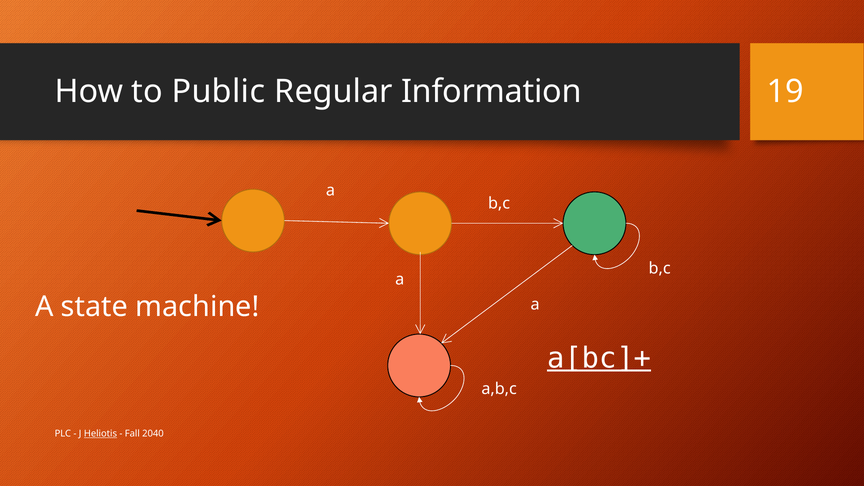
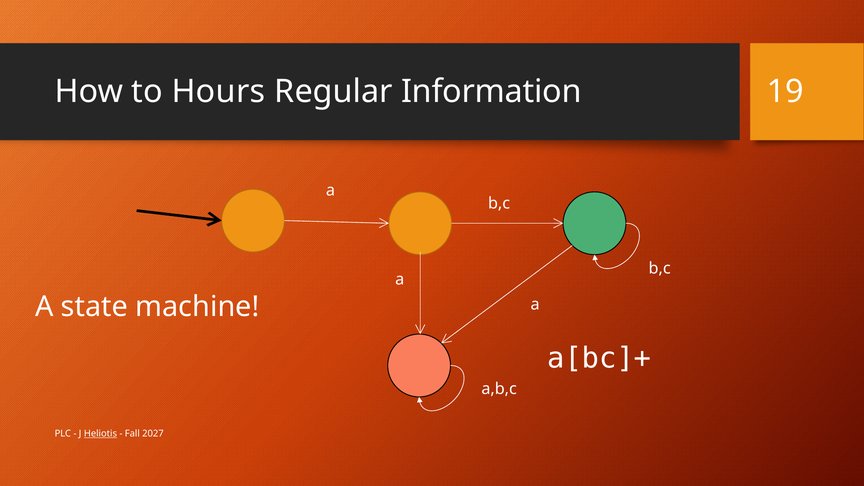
Public: Public -> Hours
a[bc]+ underline: present -> none
2040: 2040 -> 2027
